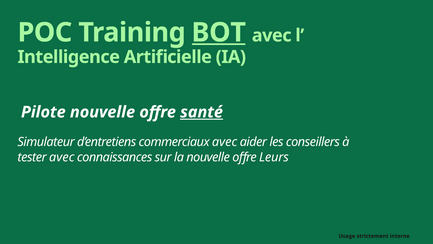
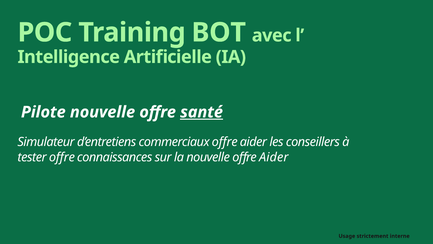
BOT underline: present -> none
commerciaux avec: avec -> offre
tester avec: avec -> offre
nouvelle offre Leurs: Leurs -> Aider
